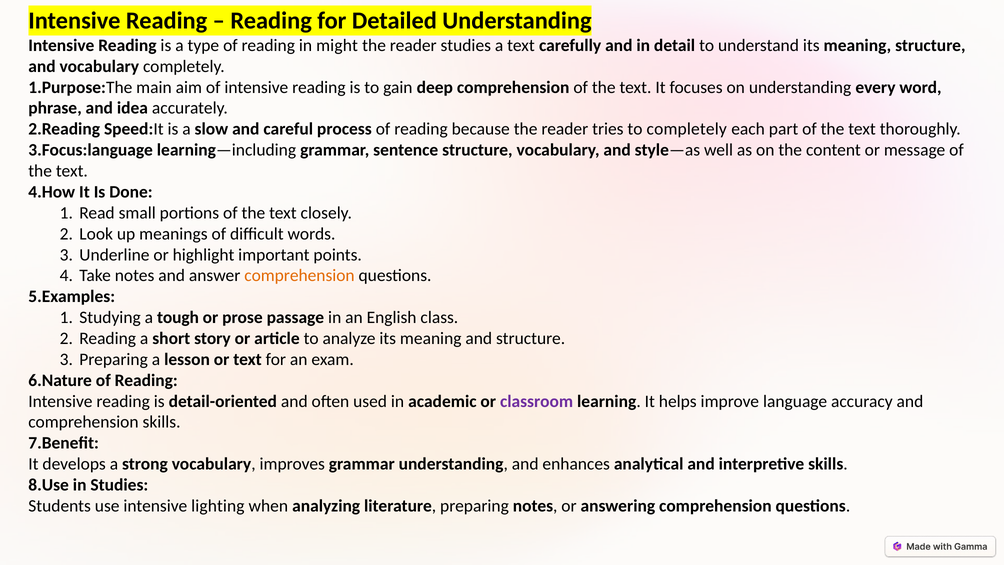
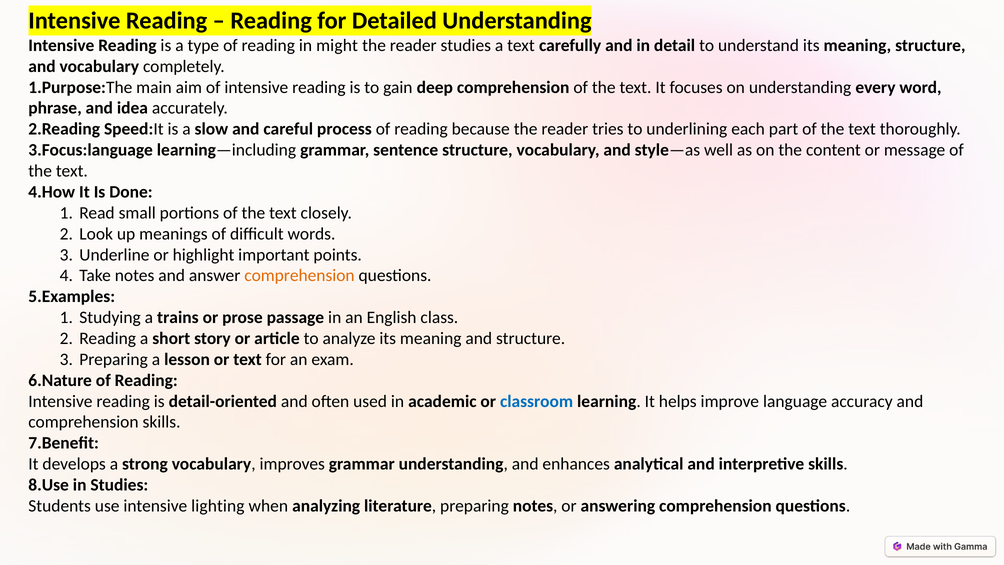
to completely: completely -> underlining
tough: tough -> trains
classroom colour: purple -> blue
